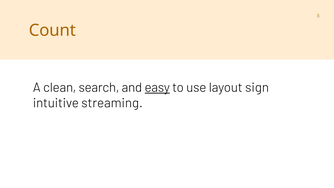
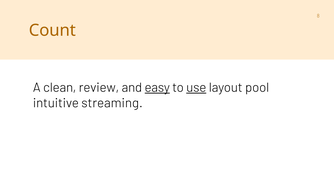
search: search -> review
use underline: none -> present
sign: sign -> pool
